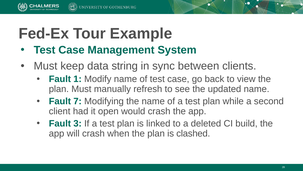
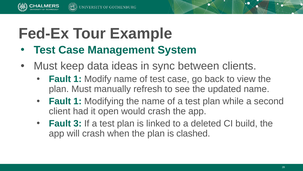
string: string -> ideas
7 at (78, 101): 7 -> 1
